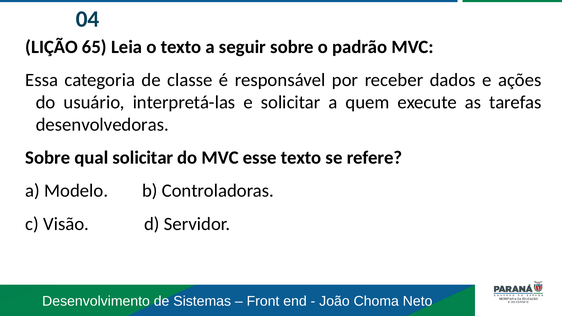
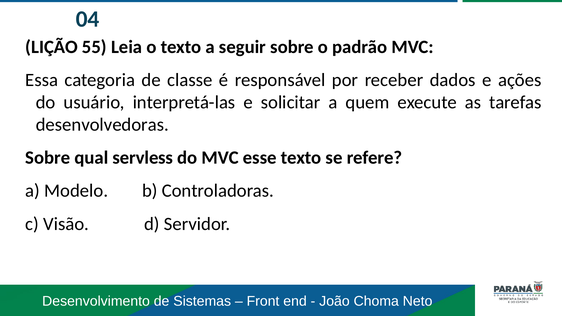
65: 65 -> 55
qual solicitar: solicitar -> servless
